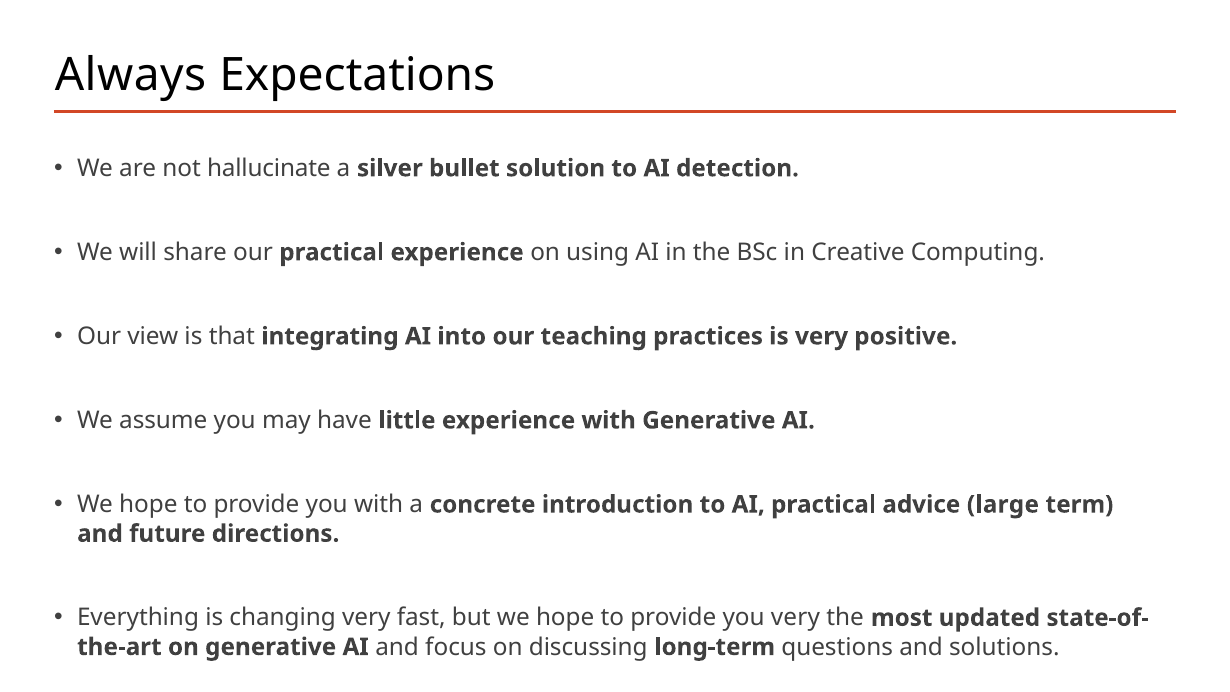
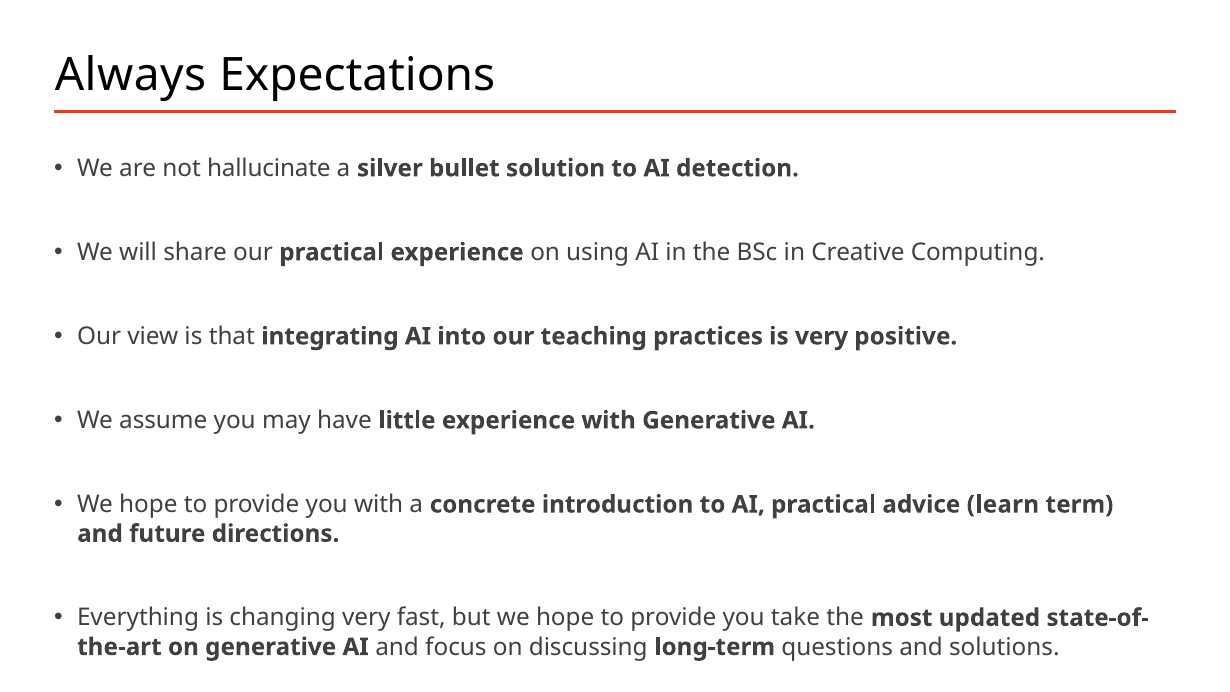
large: large -> learn
you very: very -> take
